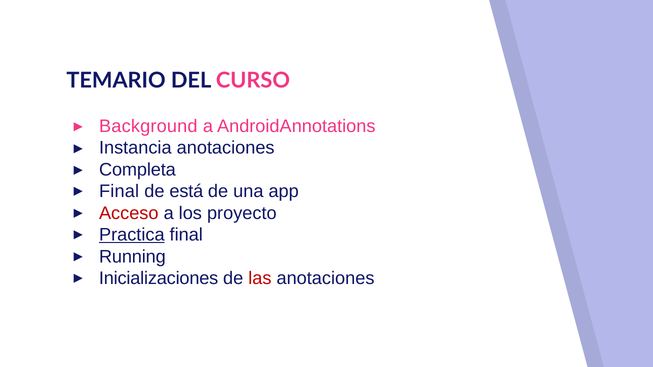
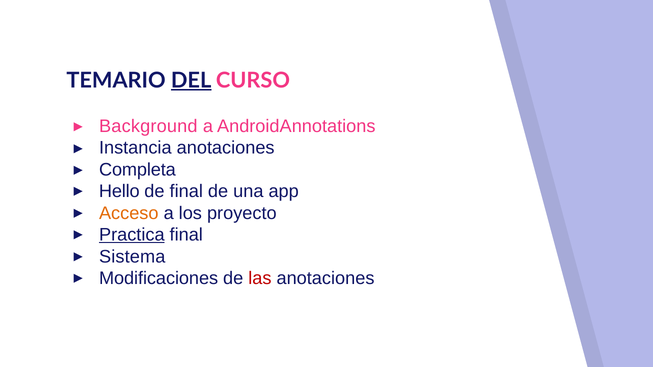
DEL underline: none -> present
Final at (119, 191): Final -> Hello
de está: está -> final
Acceso colour: red -> orange
Running: Running -> Sistema
Inicializaciones: Inicializaciones -> Modificaciones
